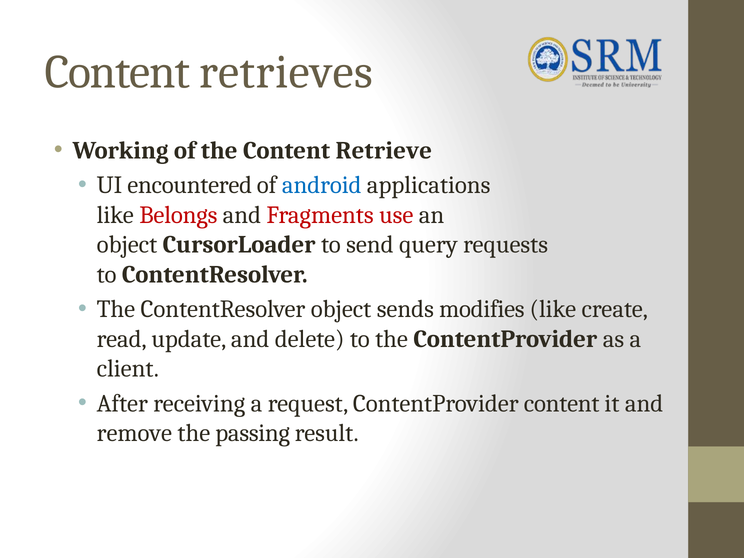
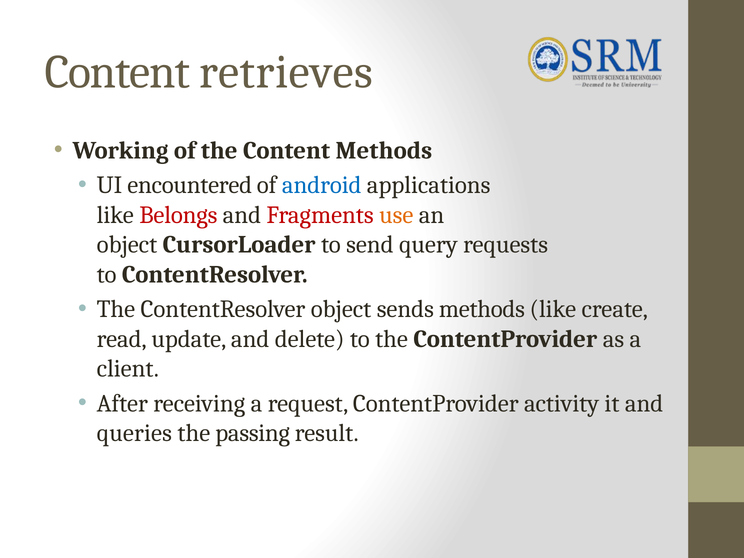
Content Retrieve: Retrieve -> Methods
use colour: red -> orange
sends modifies: modifies -> methods
ContentProvider content: content -> activity
remove: remove -> queries
